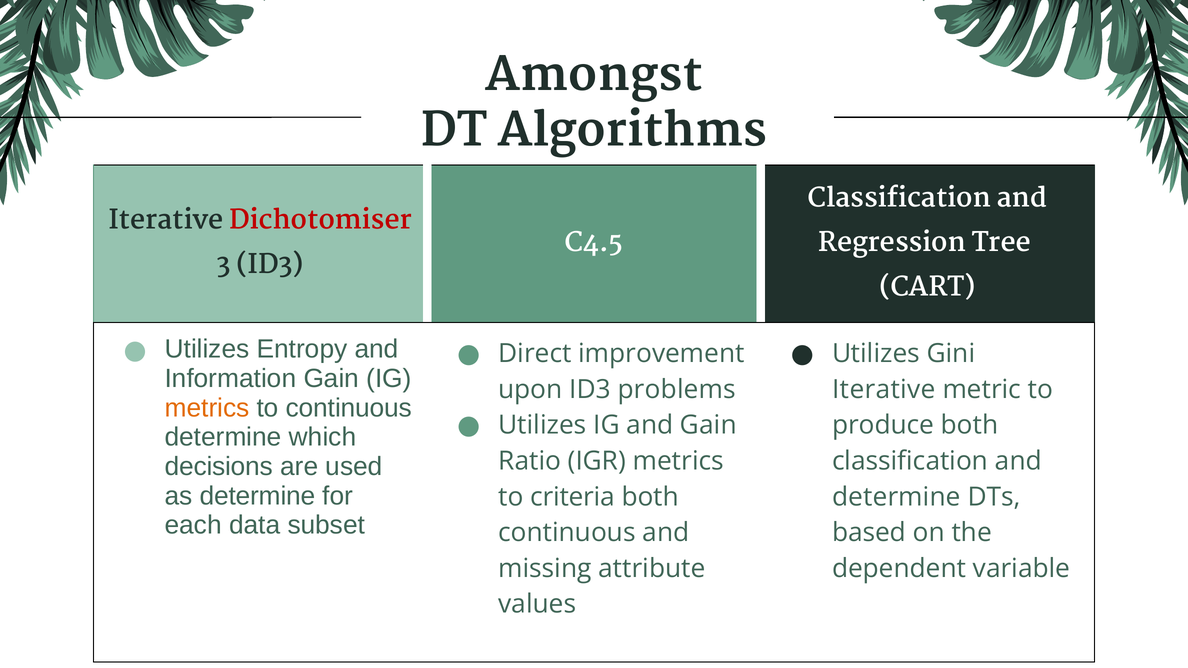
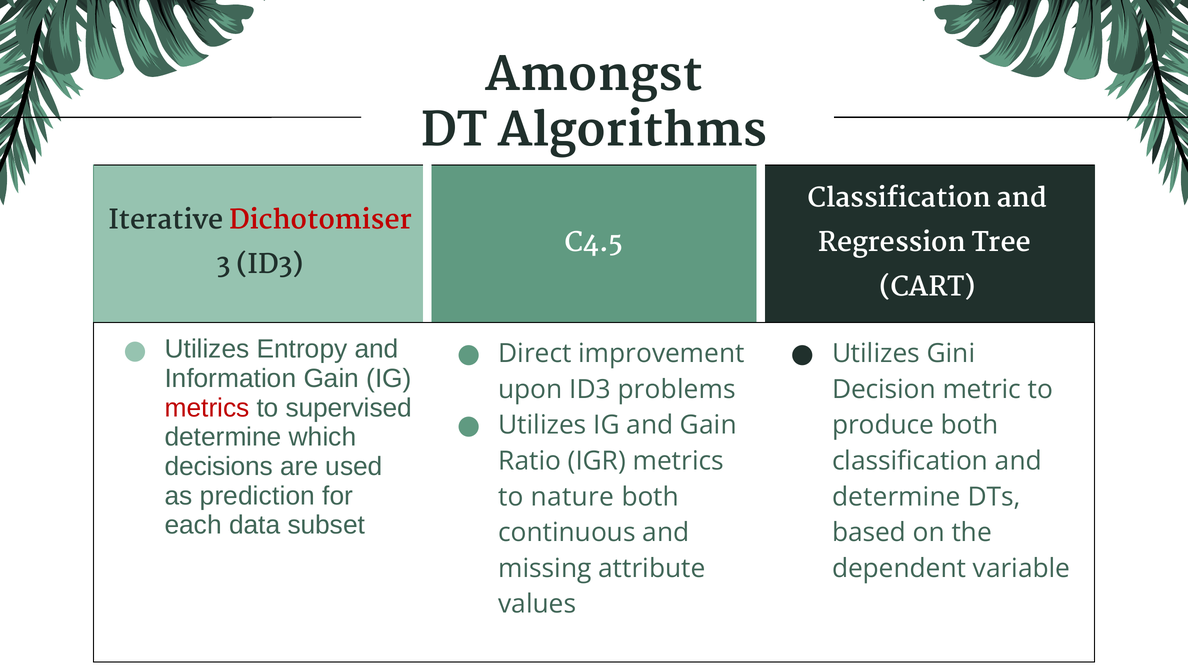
Iterative at (884, 390): Iterative -> Decision
metrics at (207, 408) colour: orange -> red
to continuous: continuous -> supervised
as determine: determine -> prediction
criteria: criteria -> nature
